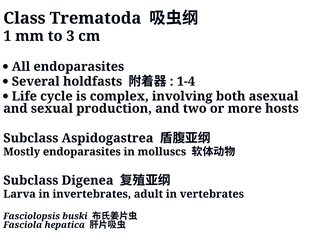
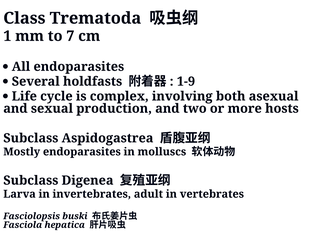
3: 3 -> 7
1-4: 1-4 -> 1-9
